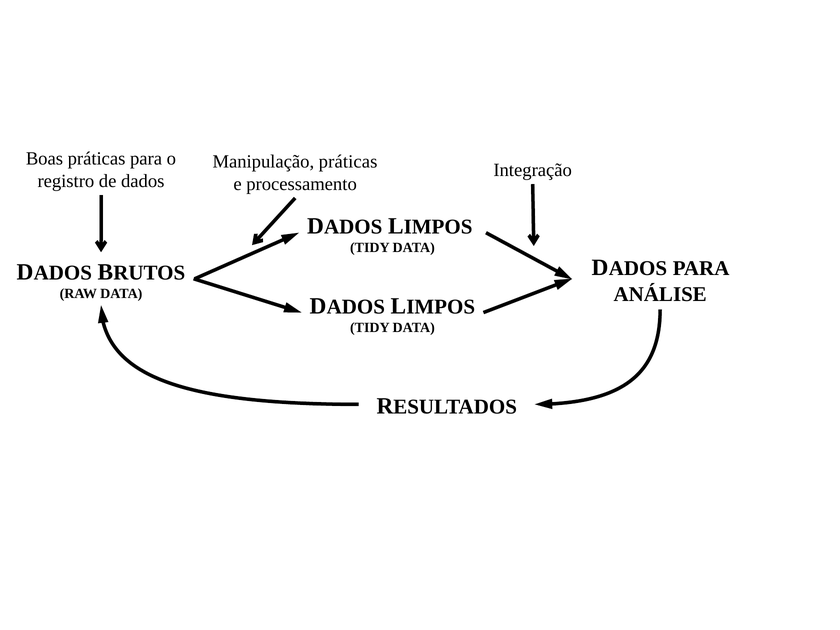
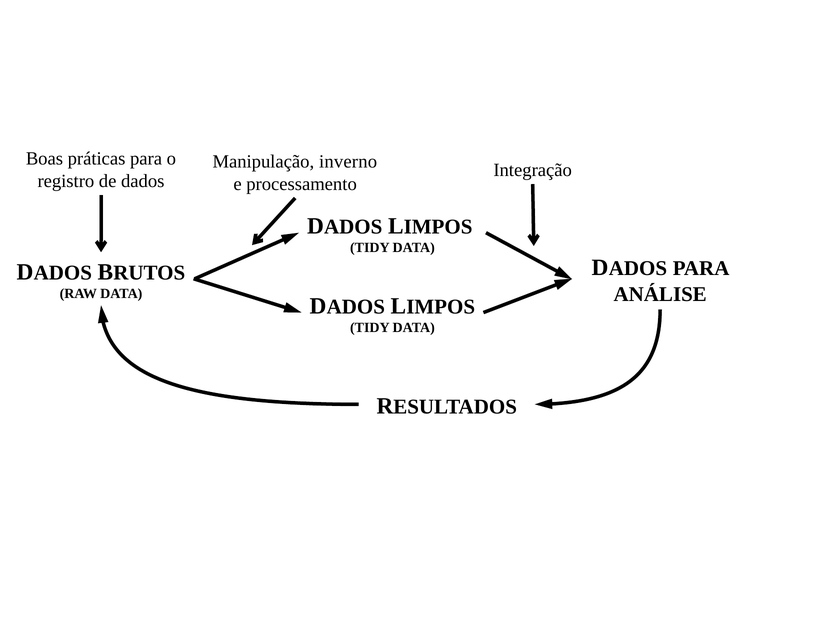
Manipulação práticas: práticas -> inverno
